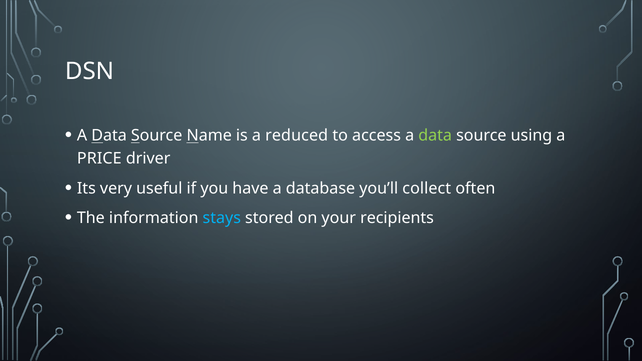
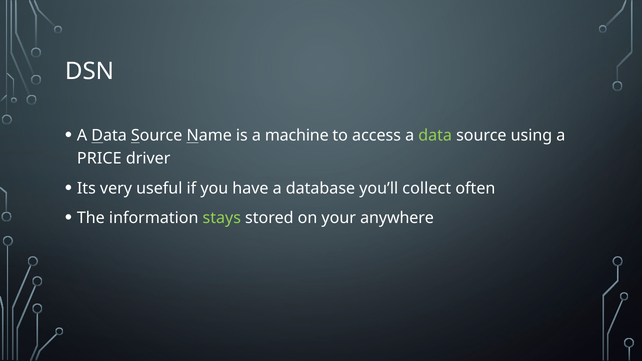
reduced: reduced -> machine
stays colour: light blue -> light green
recipients: recipients -> anywhere
